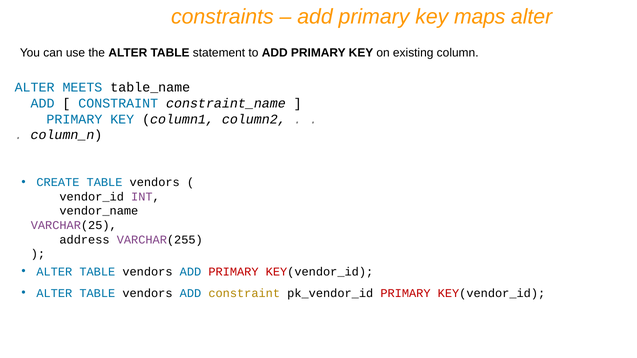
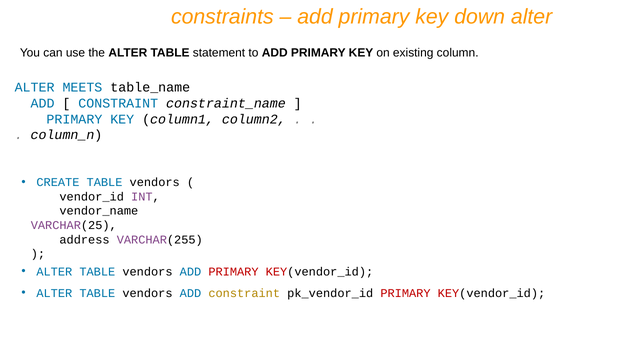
maps: maps -> down
